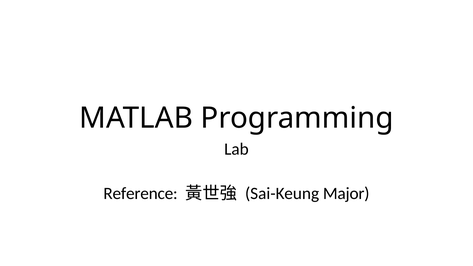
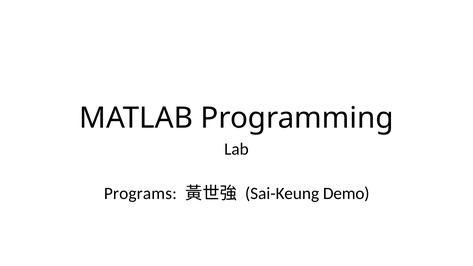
Reference: Reference -> Programs
Major: Major -> Demo
